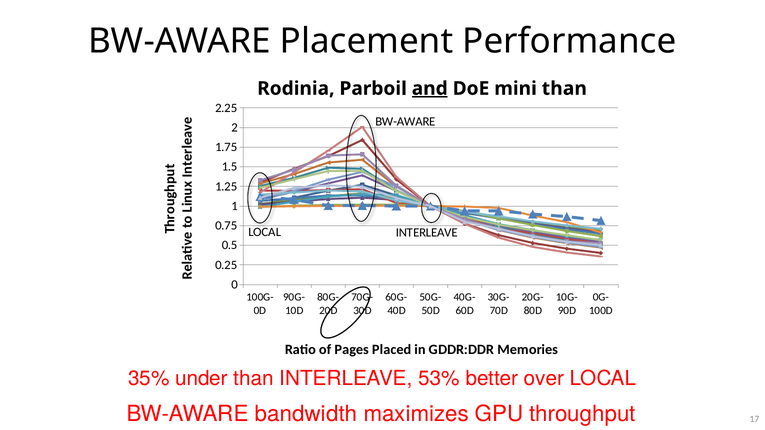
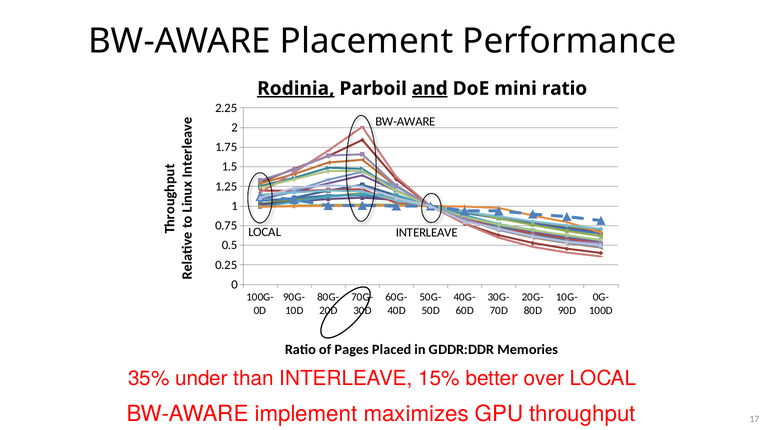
Rodinia underline: none -> present
mini than: than -> ratio
53%: 53% -> 15%
bandwidth: bandwidth -> implement
